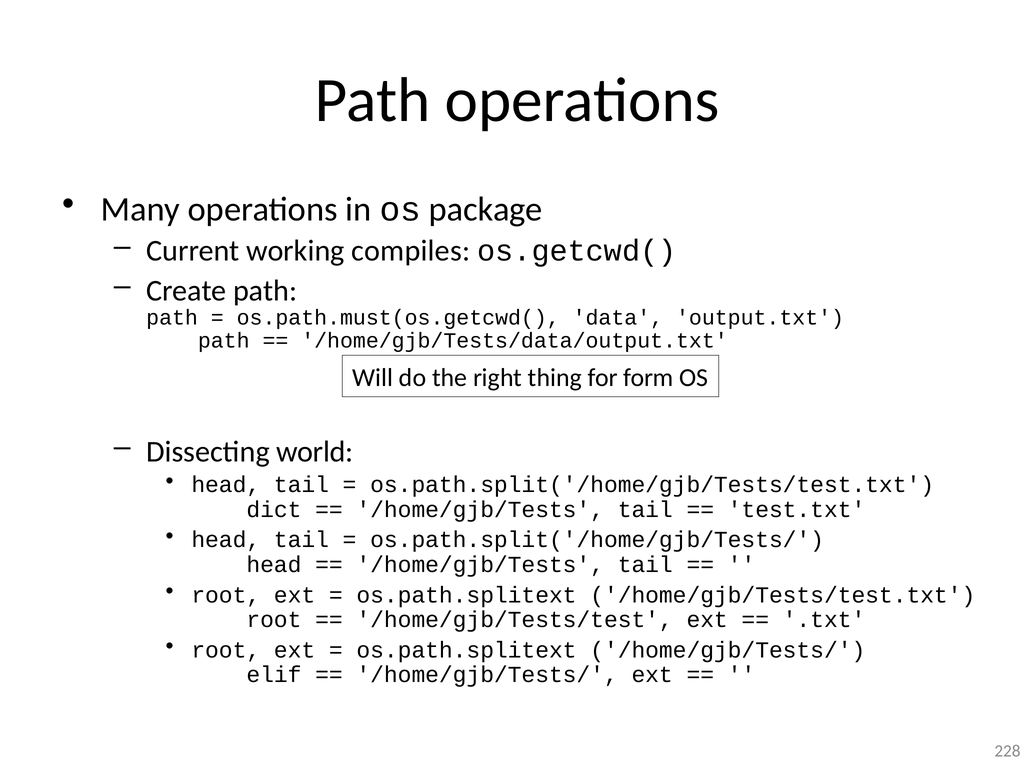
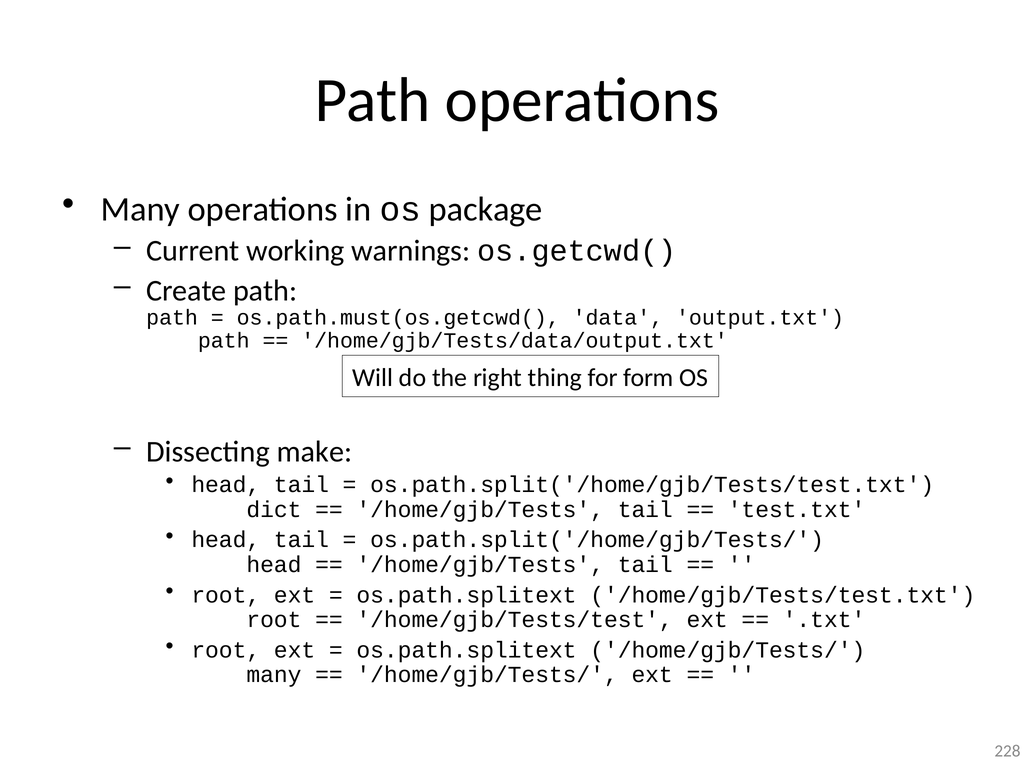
compiles: compiles -> warnings
world: world -> make
elif at (274, 675): elif -> many
